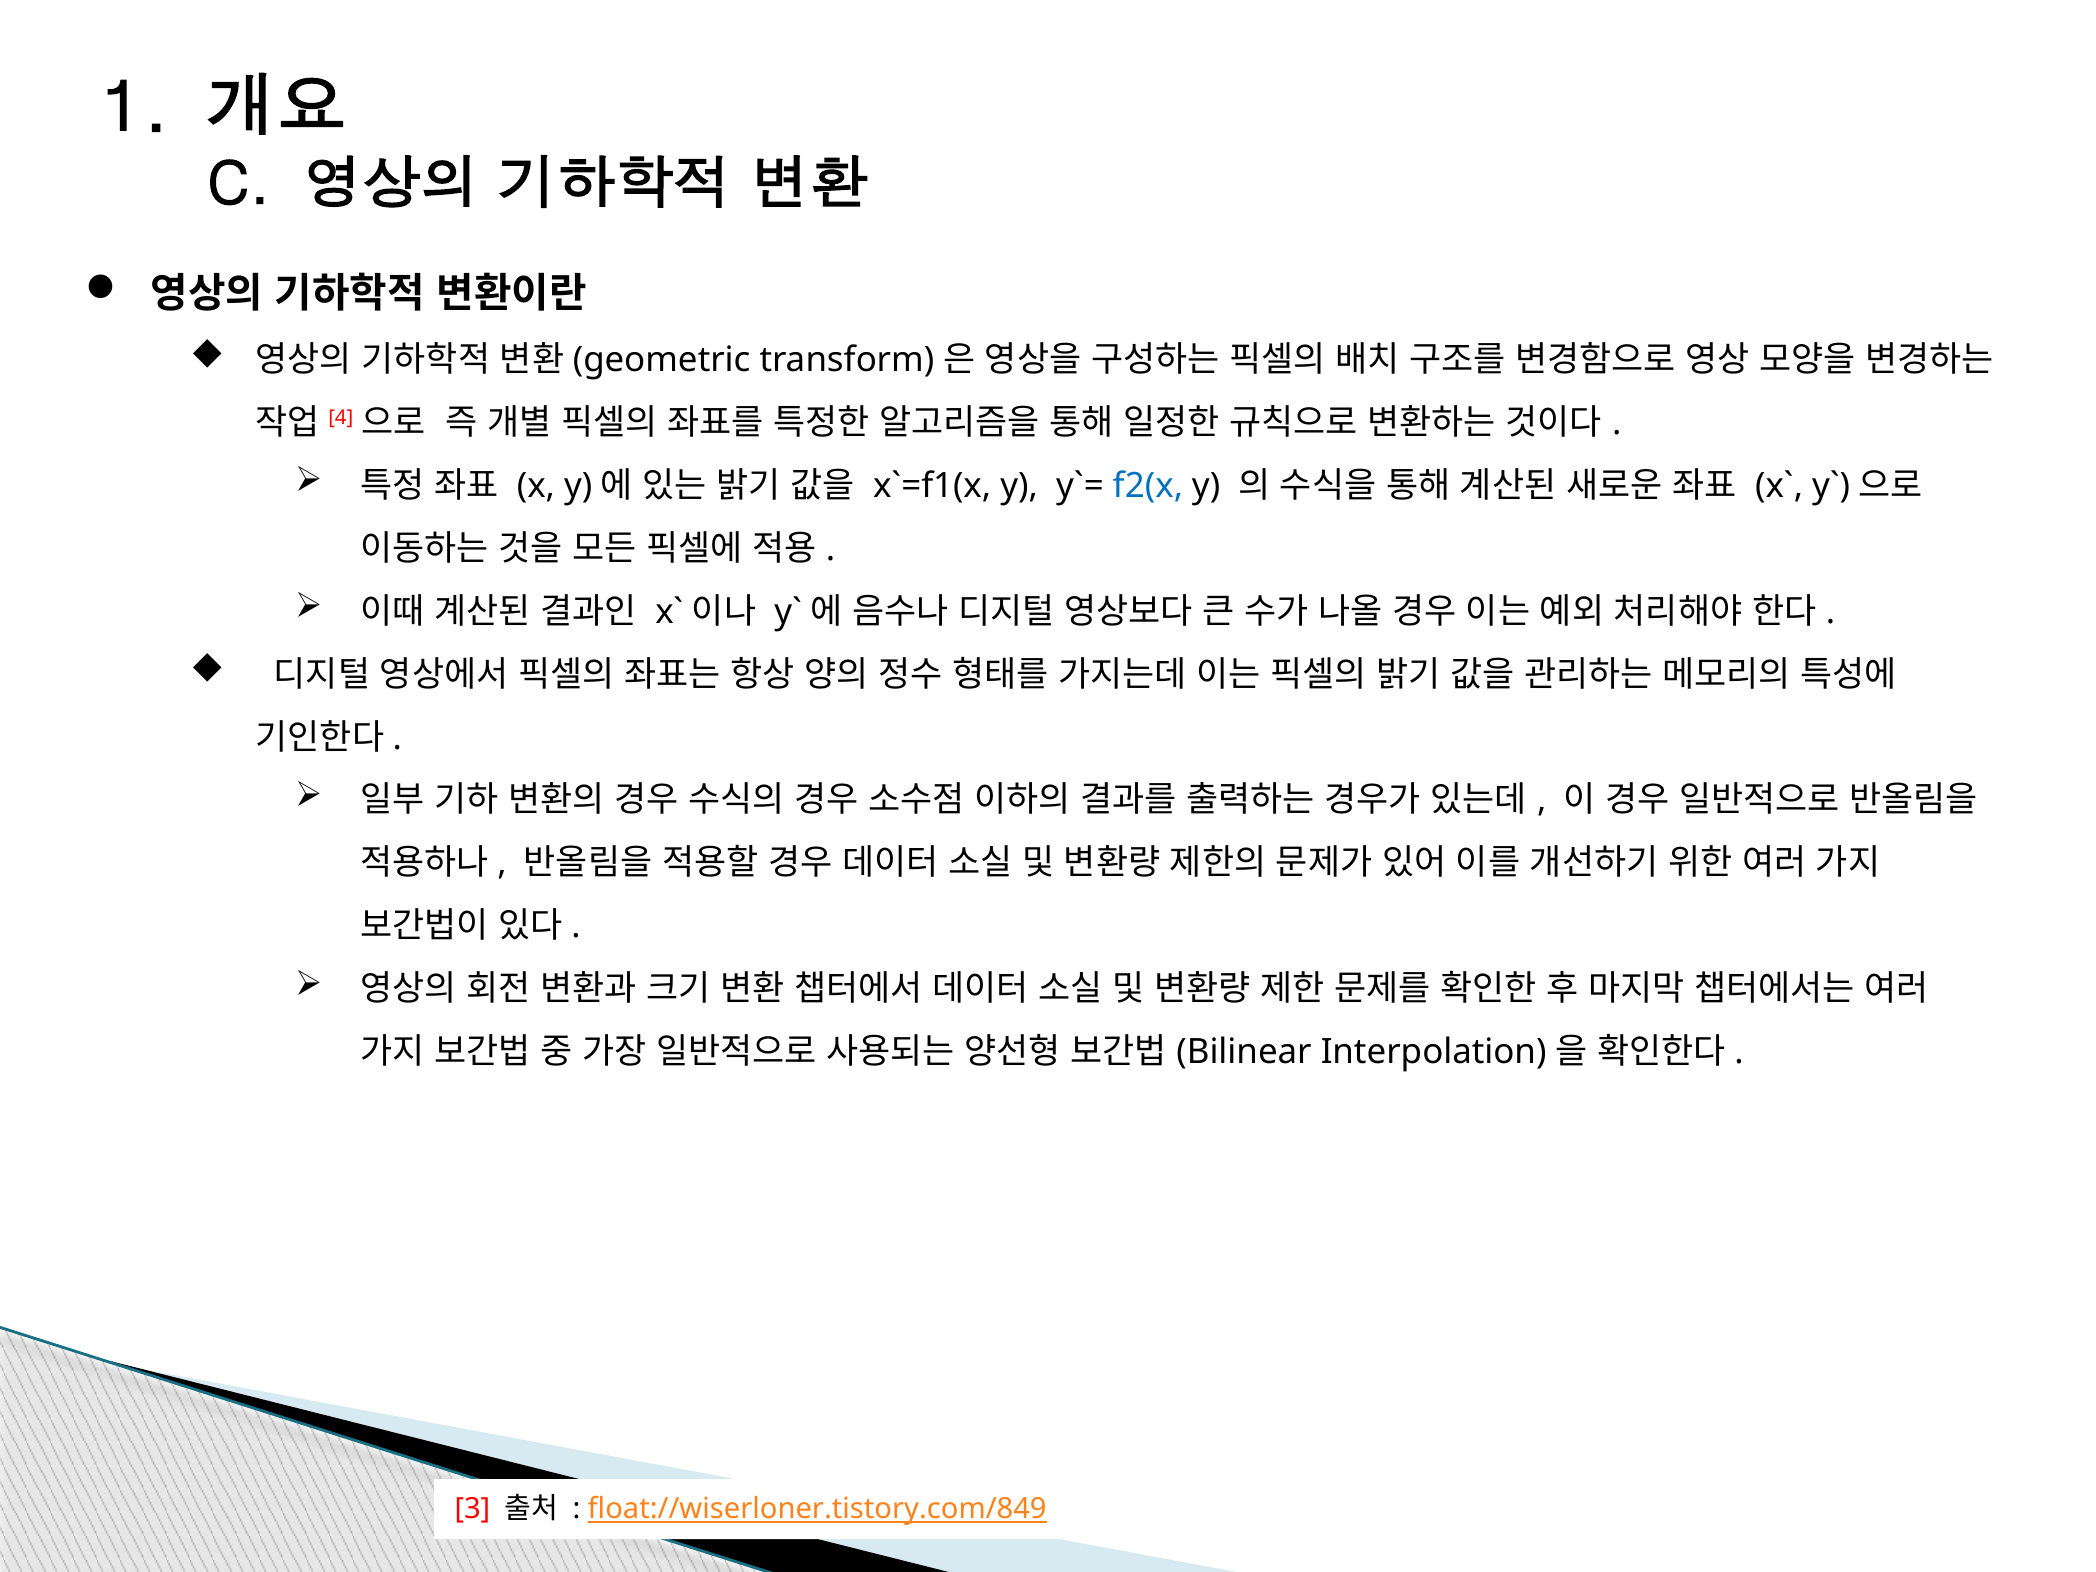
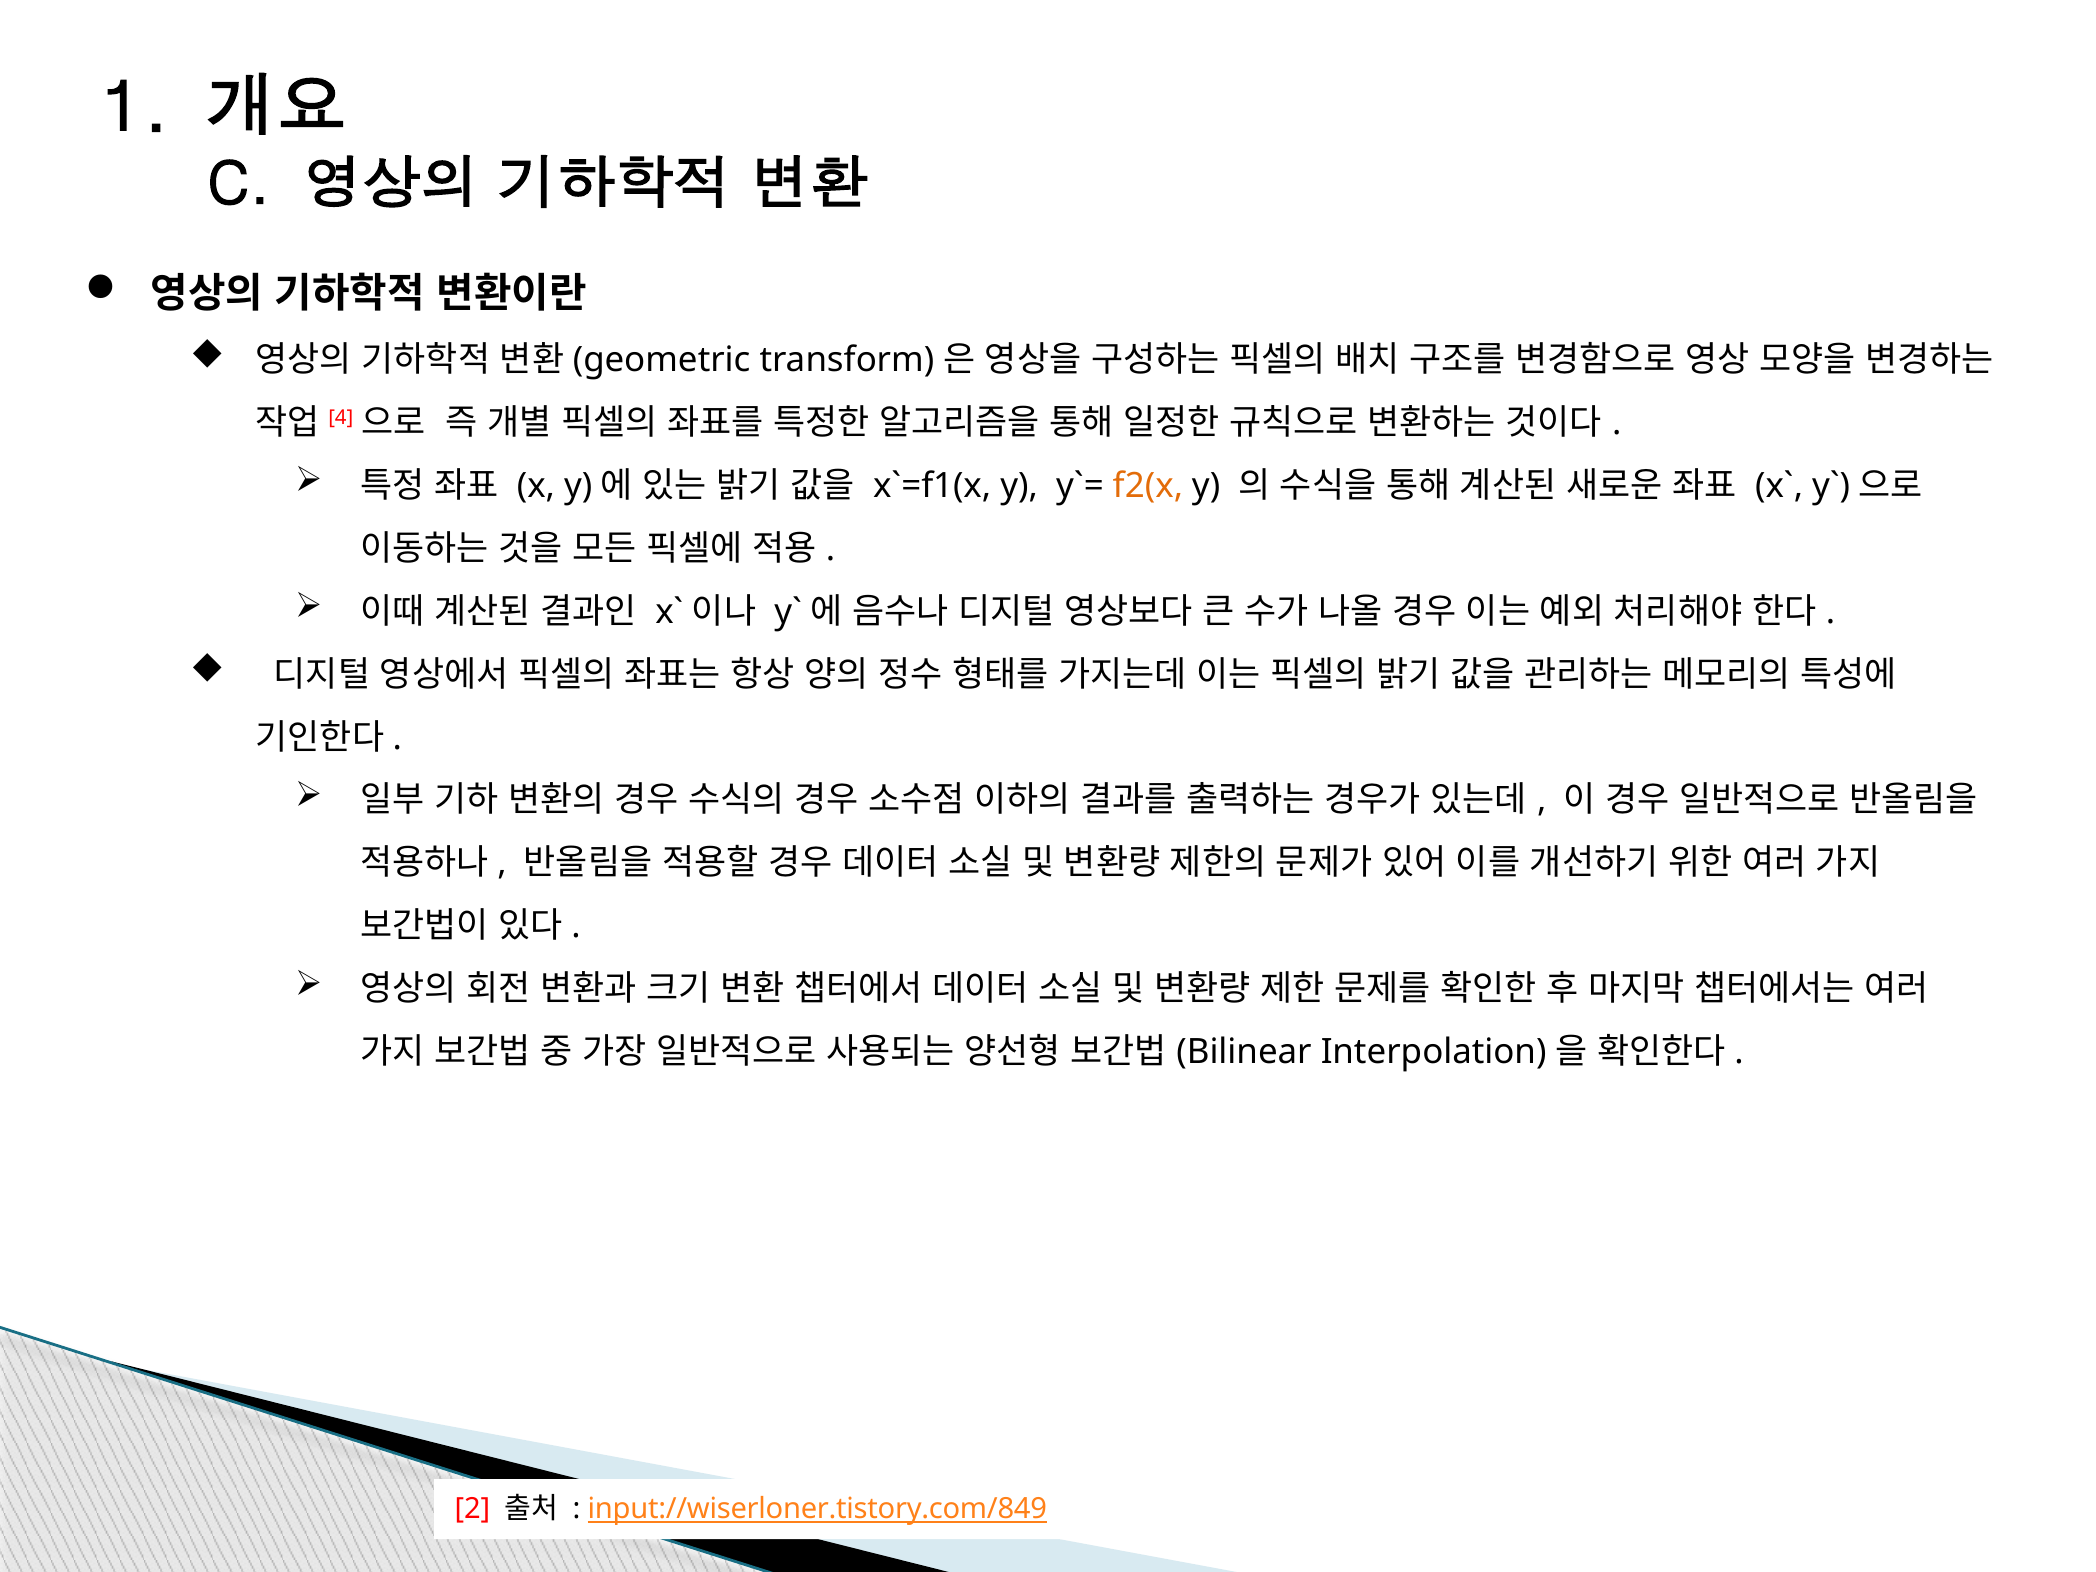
f2(x colour: blue -> orange
3: 3 -> 2
float://wiserloner.tistory.com/849: float://wiserloner.tistory.com/849 -> input://wiserloner.tistory.com/849
